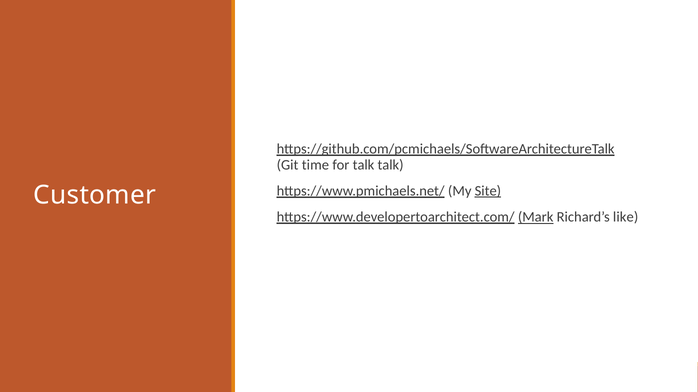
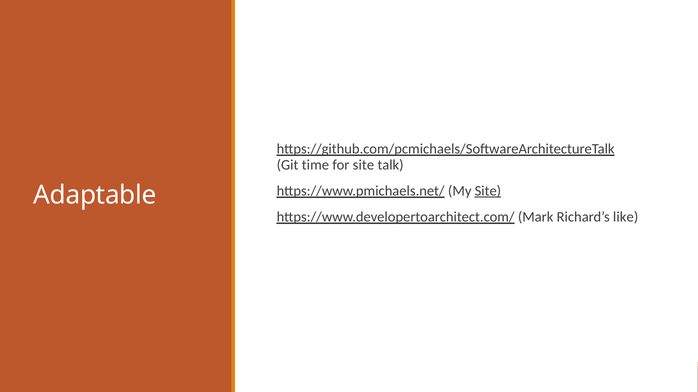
for talk: talk -> site
Customer: Customer -> Adaptable
Mark underline: present -> none
